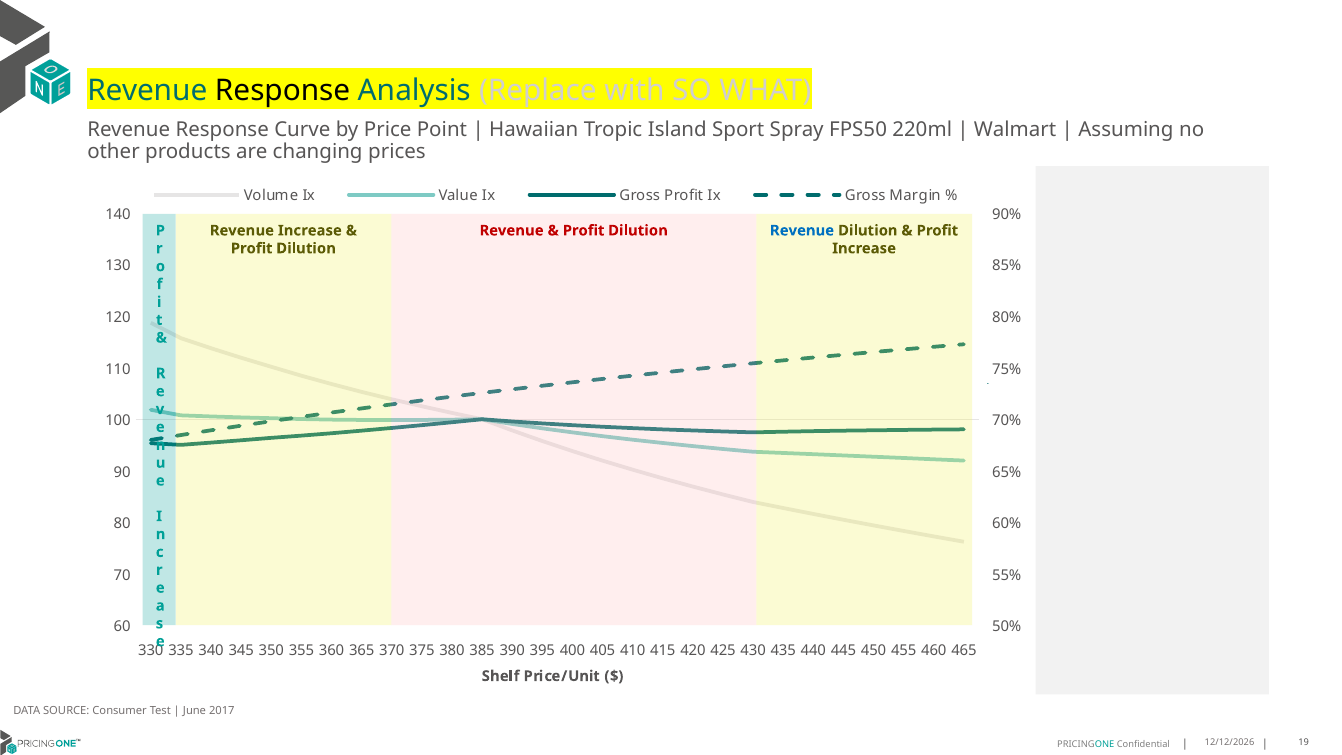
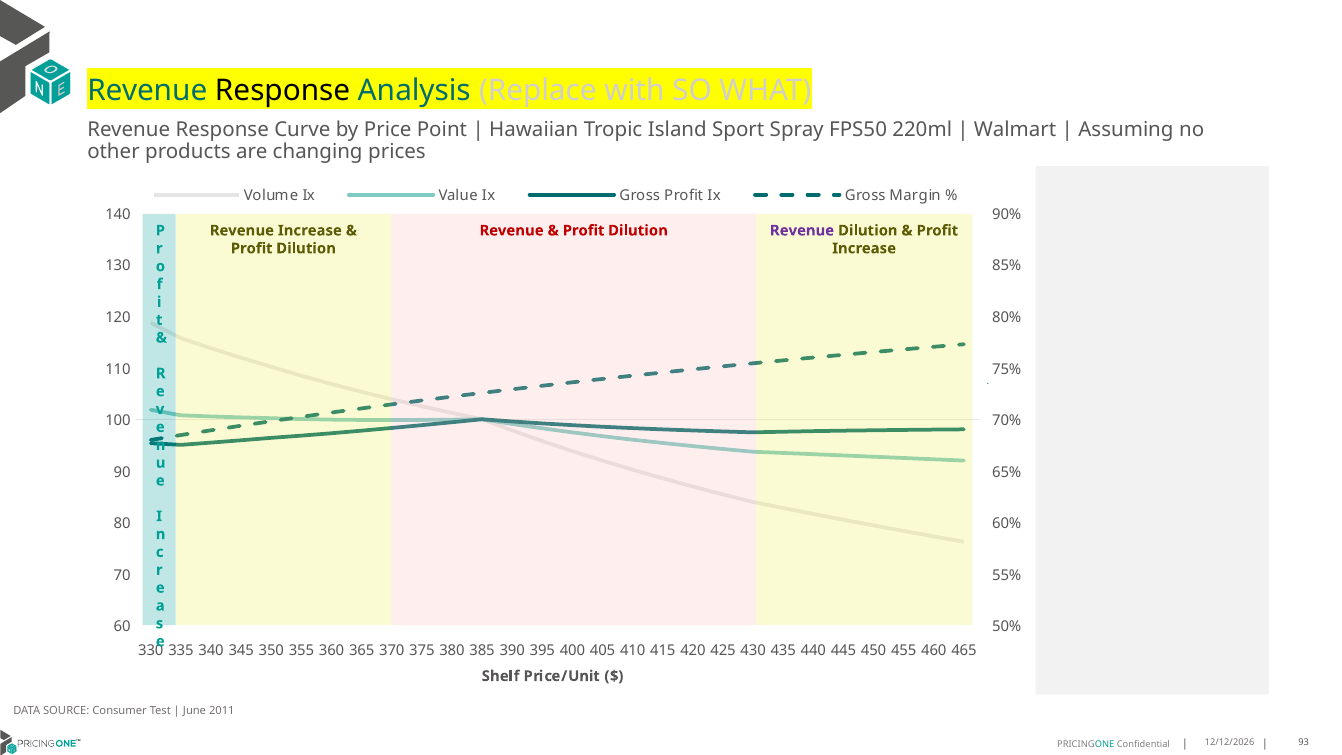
Revenue at (802, 231) colour: blue -> purple
2017: 2017 -> 2011
19: 19 -> 93
